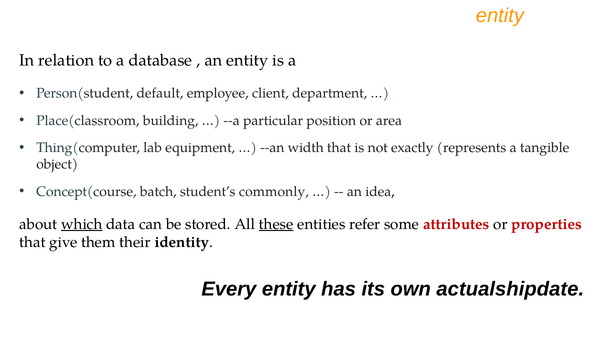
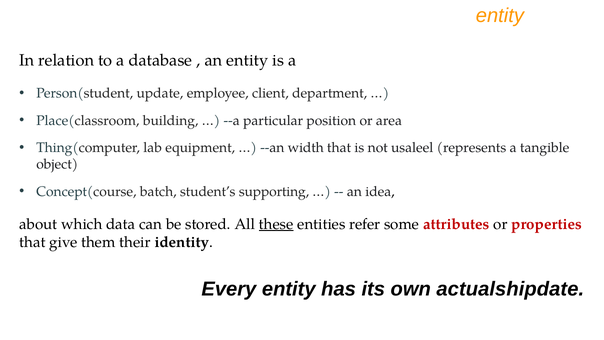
default: default -> update
exactly: exactly -> usaleel
commonly: commonly -> supporting
which underline: present -> none
